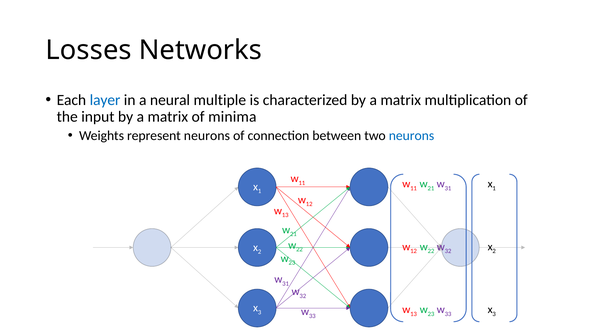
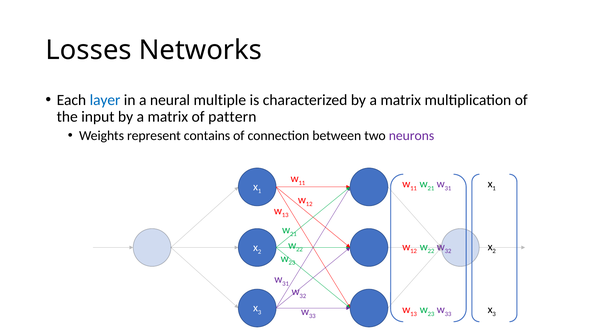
minima: minima -> pattern
represent neurons: neurons -> contains
neurons at (411, 136) colour: blue -> purple
